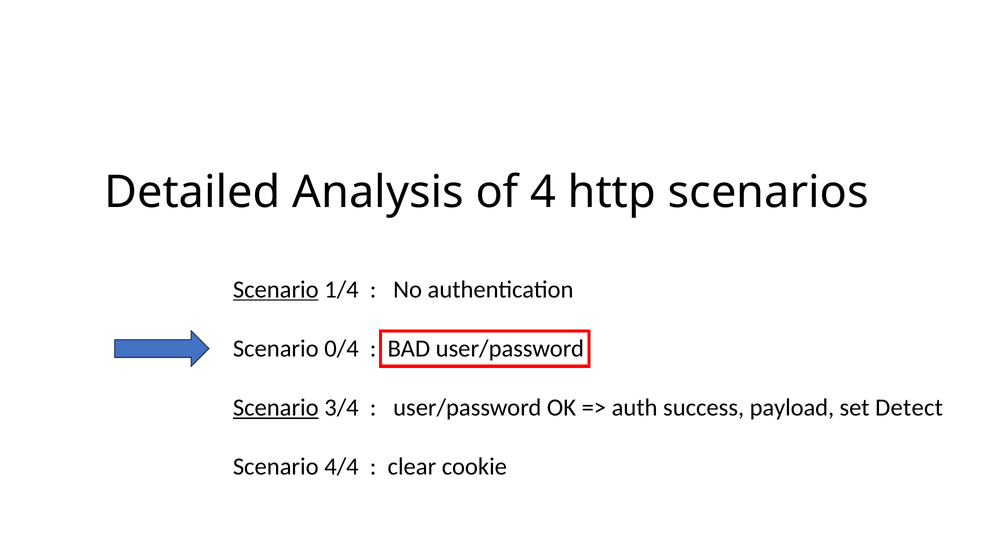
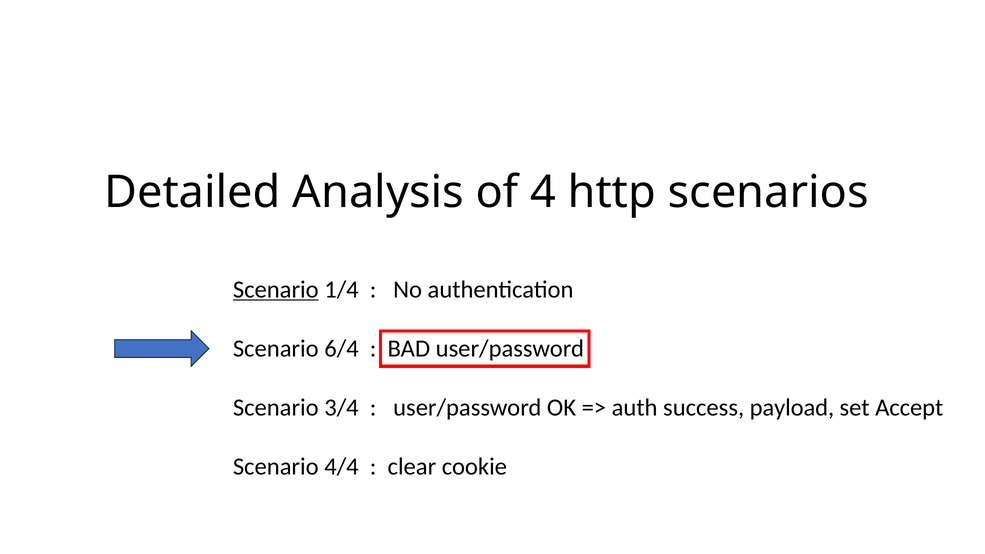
0/4: 0/4 -> 6/4
Scenario at (276, 408) underline: present -> none
Detect: Detect -> Accept
